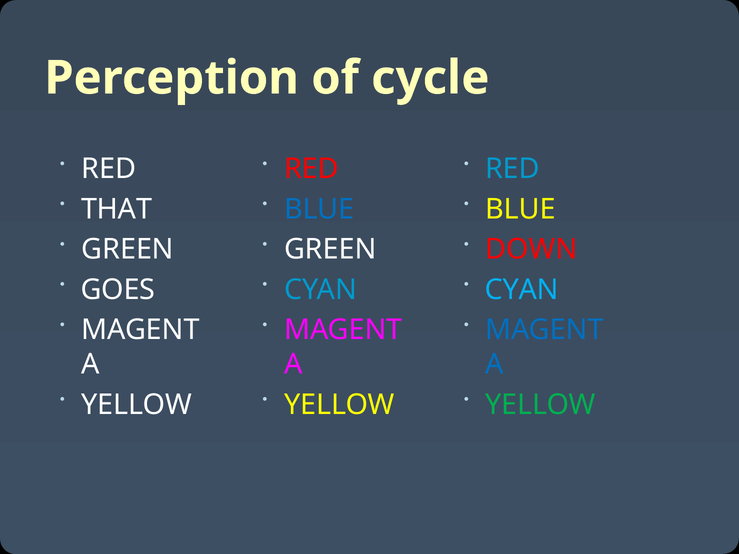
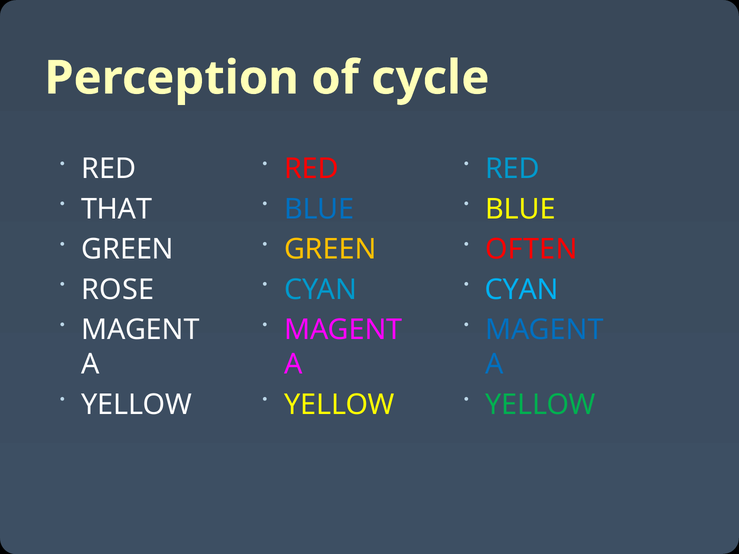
GREEN at (330, 250) colour: white -> yellow
DOWN: DOWN -> OFTEN
GOES: GOES -> ROSE
